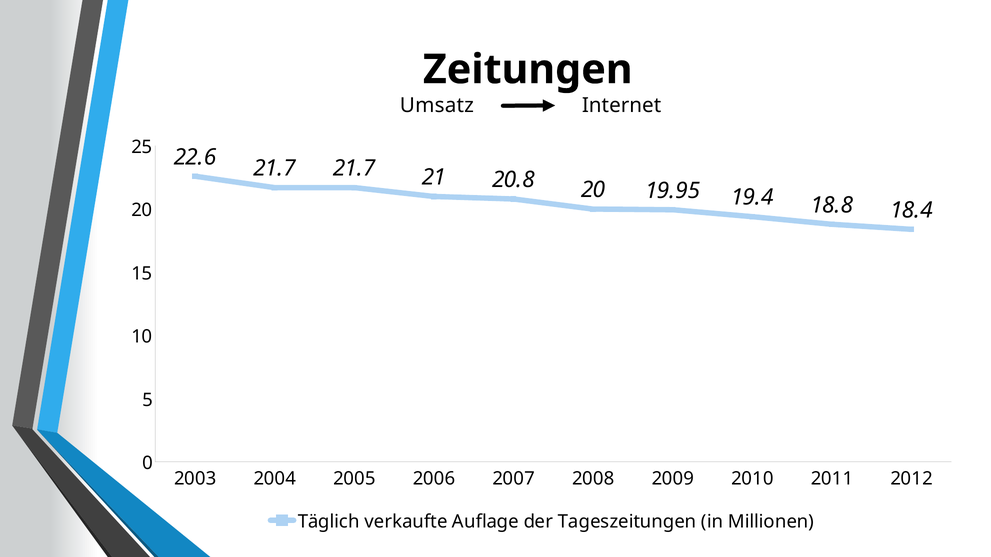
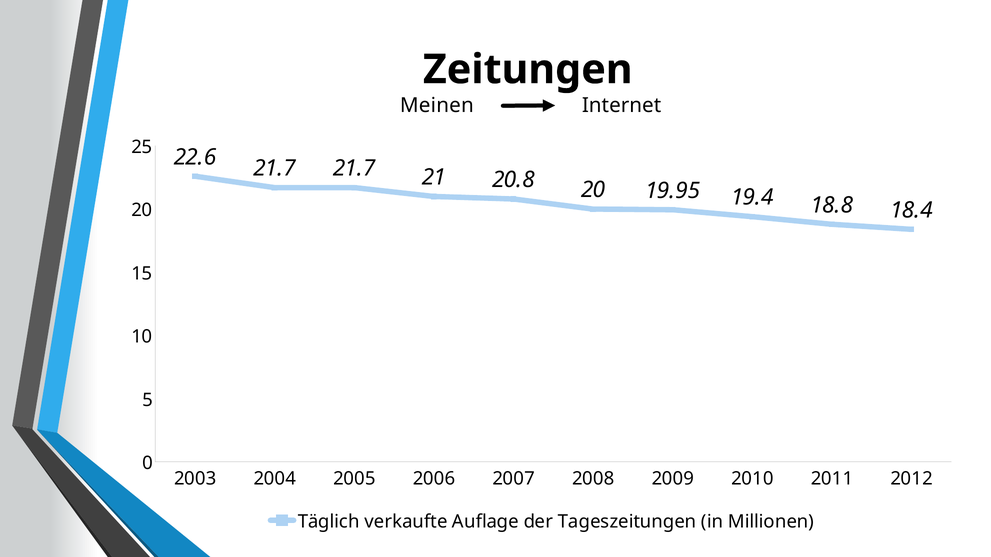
Umsatz: Umsatz -> Meinen
